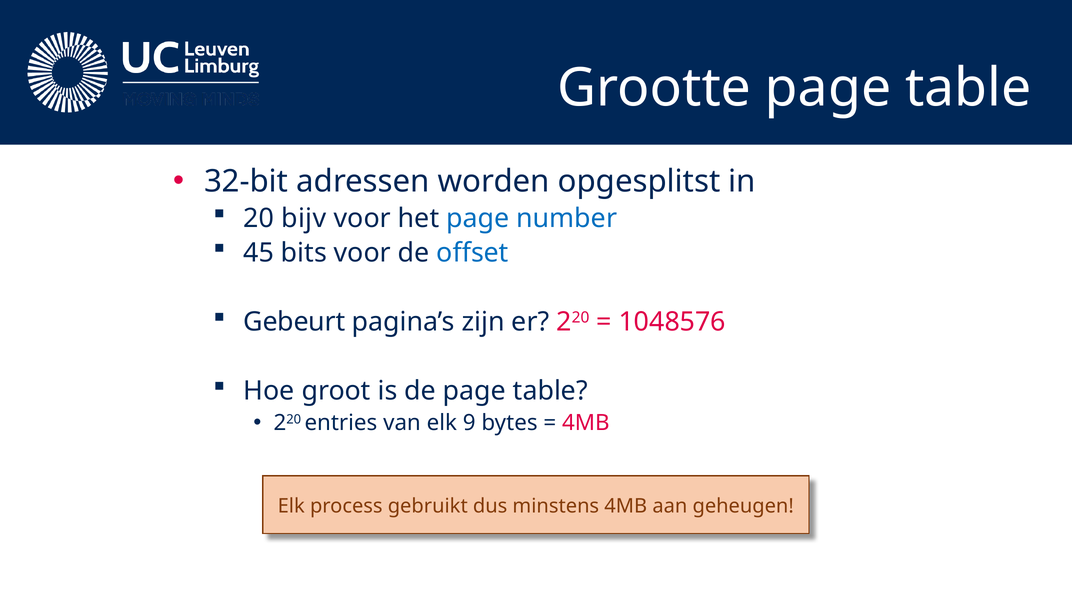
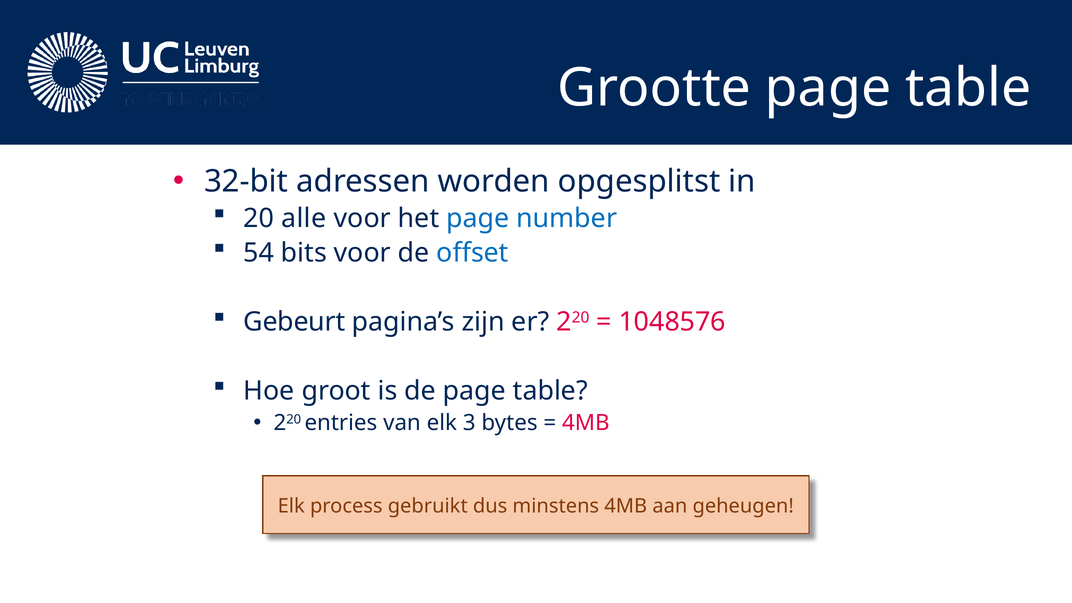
bijv: bijv -> alle
45: 45 -> 54
9: 9 -> 3
